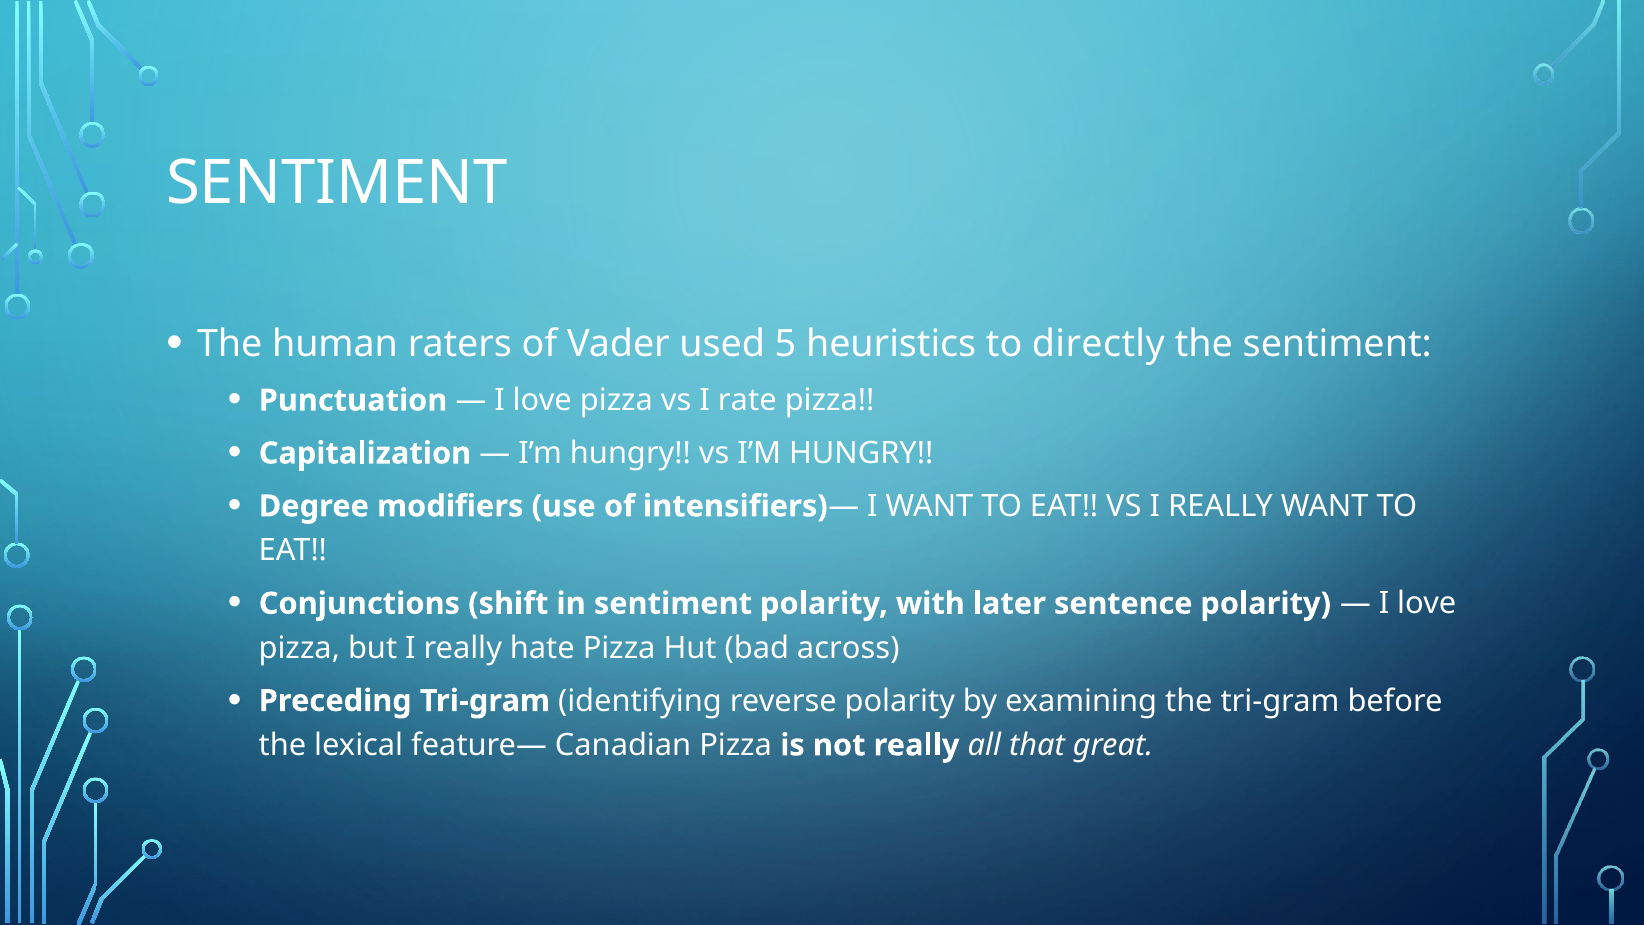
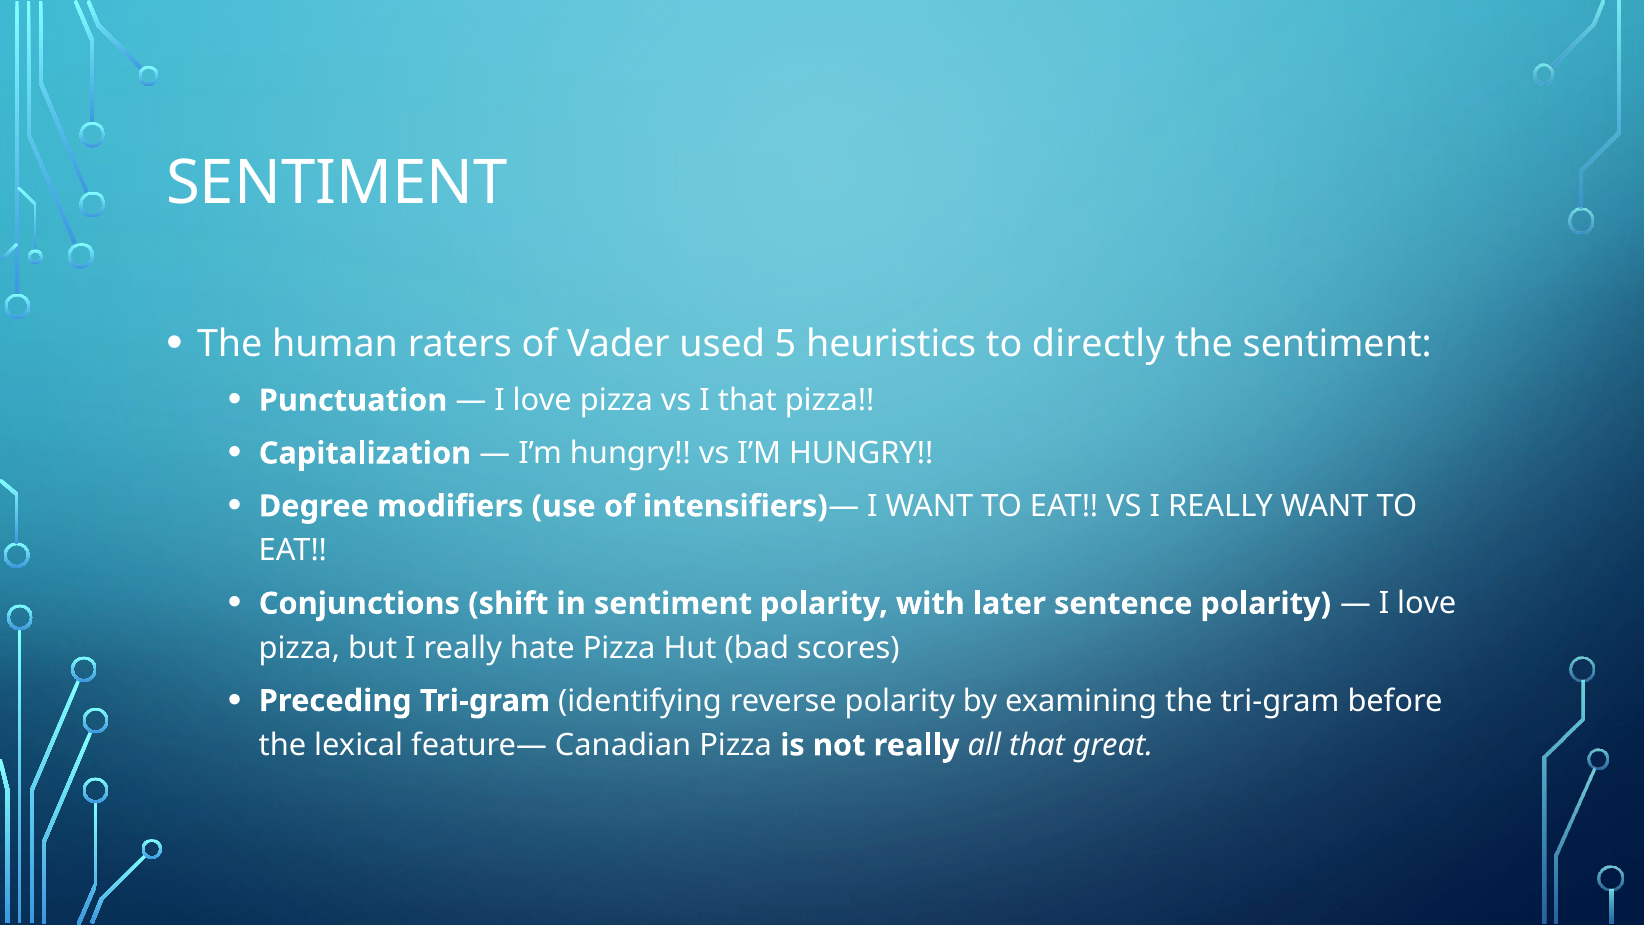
I rate: rate -> that
across: across -> scores
